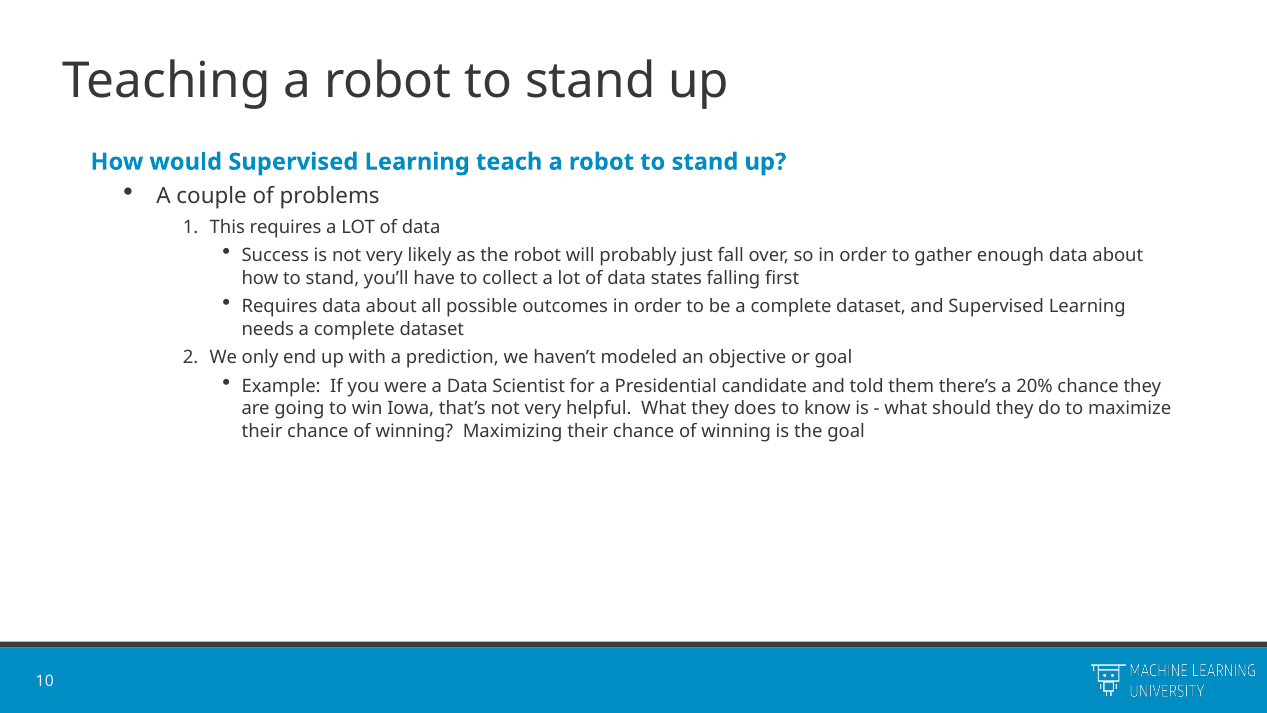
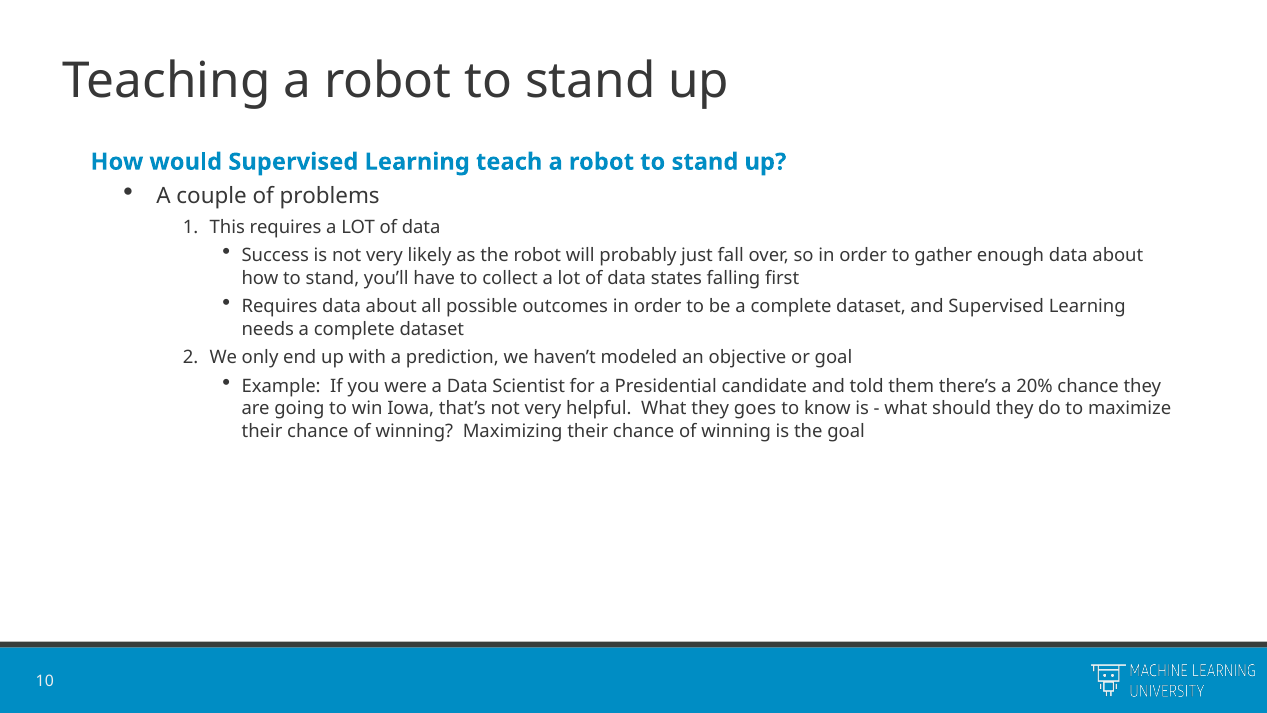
does: does -> goes
